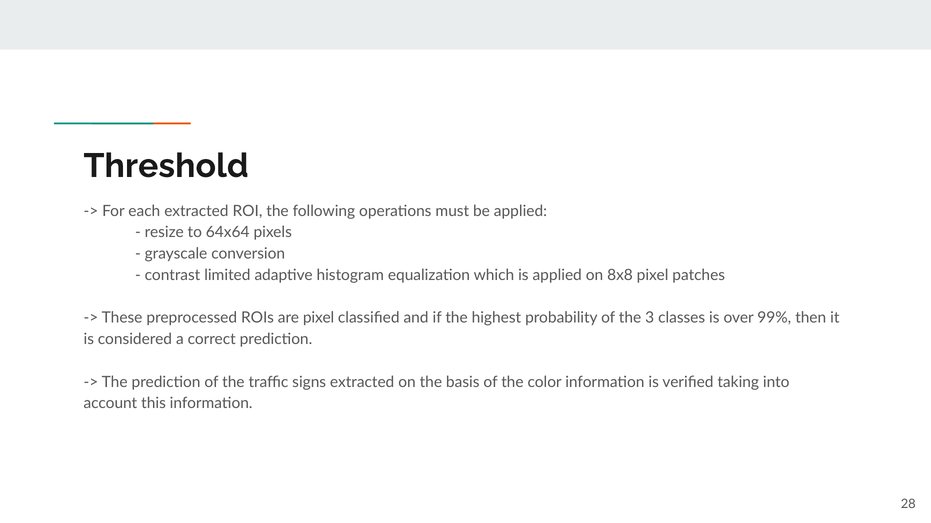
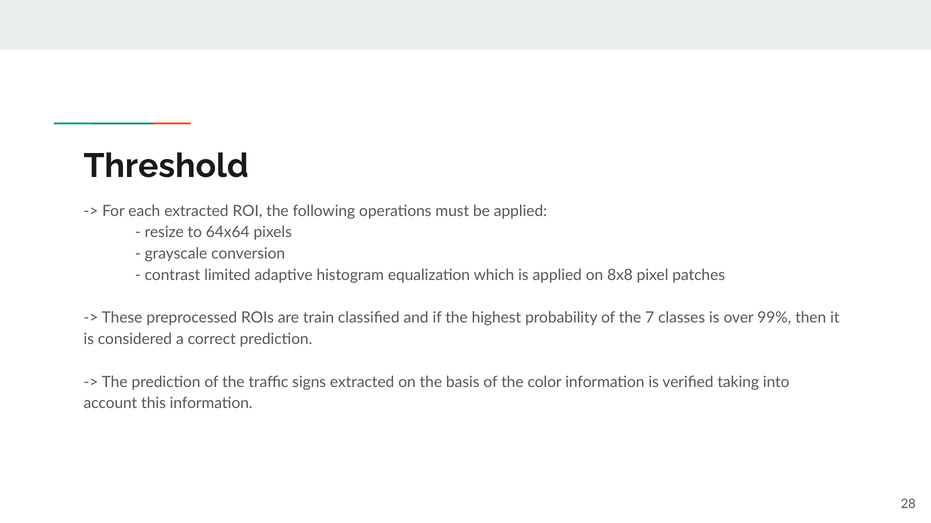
are pixel: pixel -> train
3: 3 -> 7
